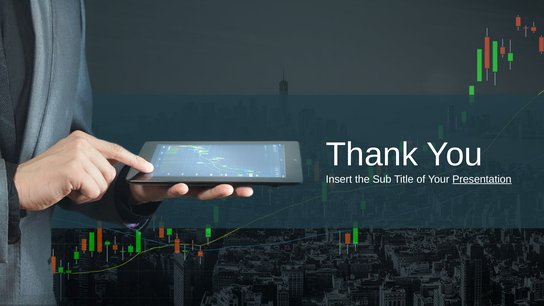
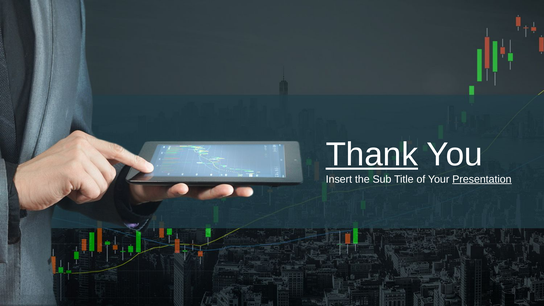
Thank underline: none -> present
